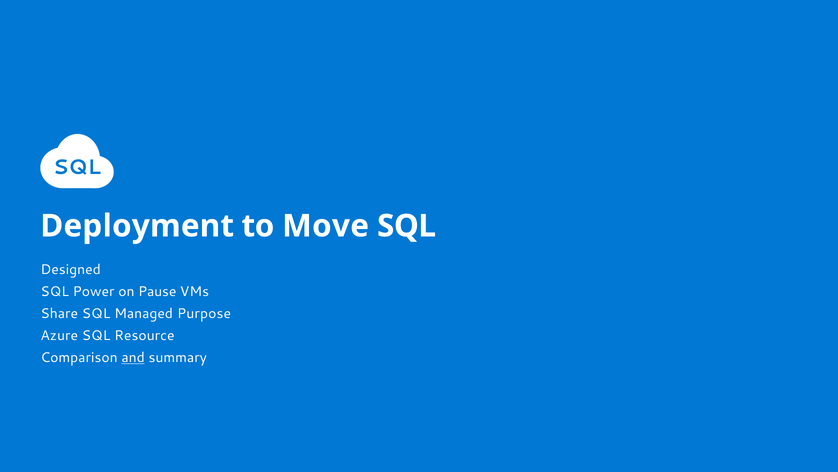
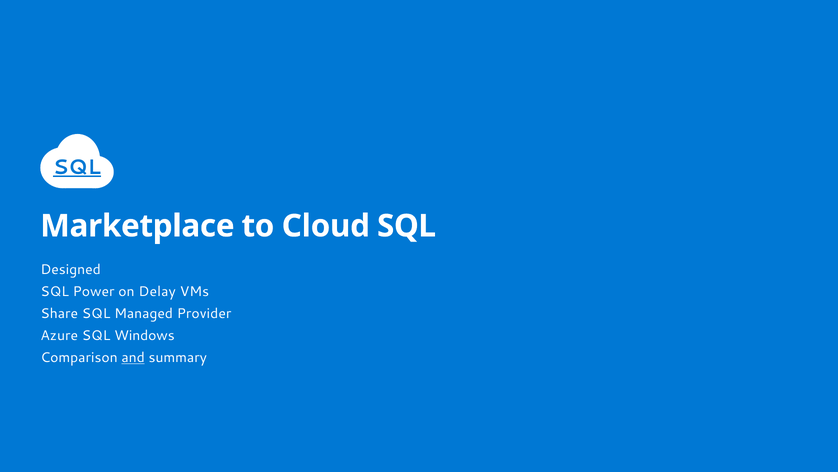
SQL at (77, 167) underline: none -> present
Deployment: Deployment -> Marketplace
Move: Move -> Cloud
Pause: Pause -> Delay
Purpose: Purpose -> Provider
Resource: Resource -> Windows
